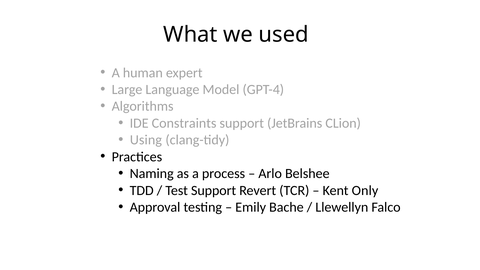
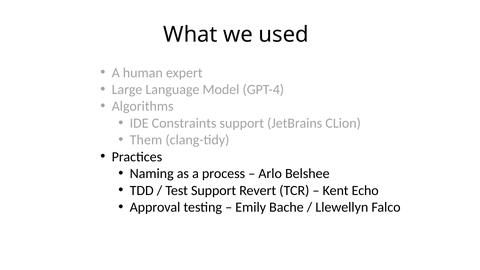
Using: Using -> Them
Only: Only -> Echo
